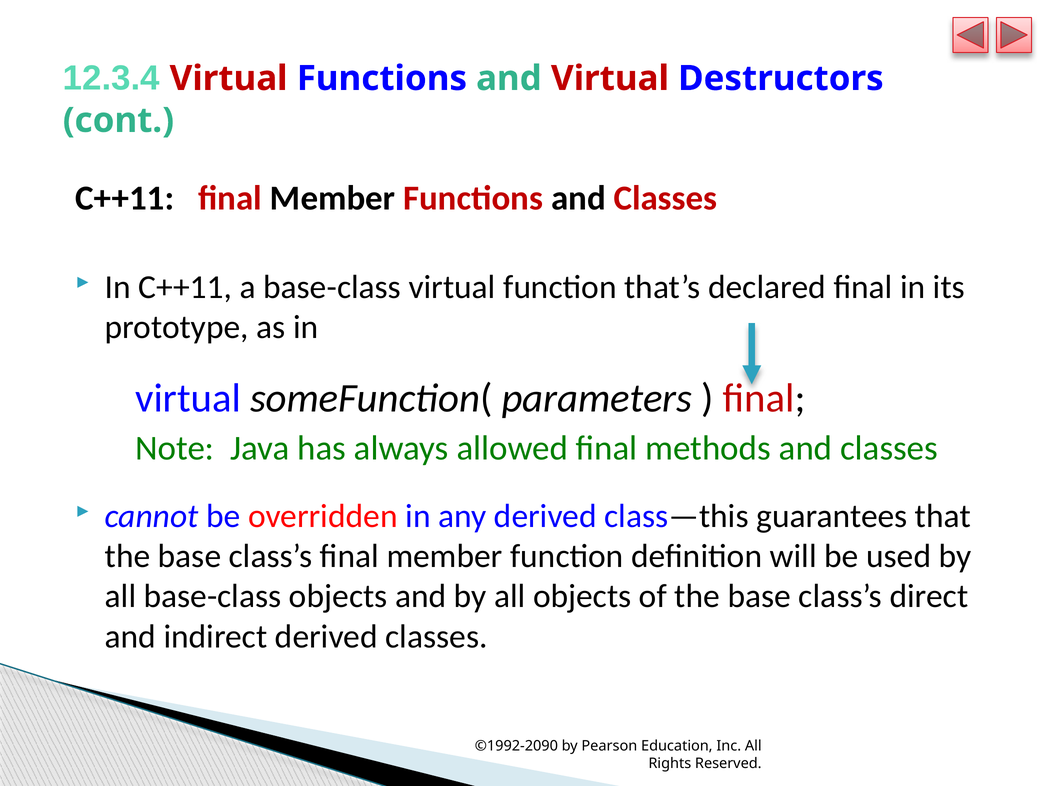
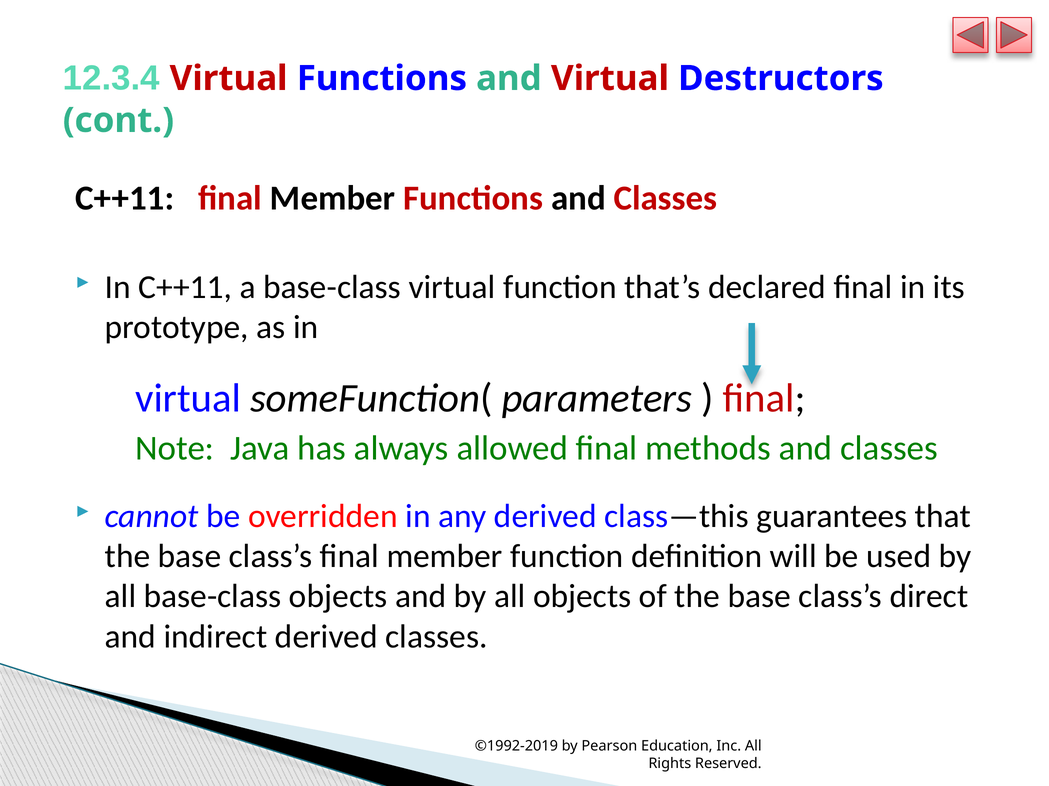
©1992-2090: ©1992-2090 -> ©1992-2019
